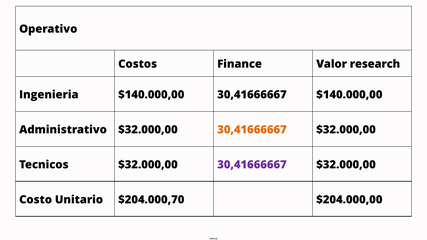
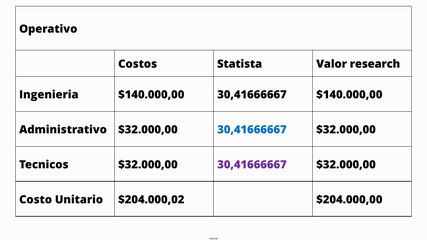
Finance: Finance -> Statista
30,41666667 at (252, 130) colour: orange -> blue
$204.000,70: $204.000,70 -> $204.000,02
